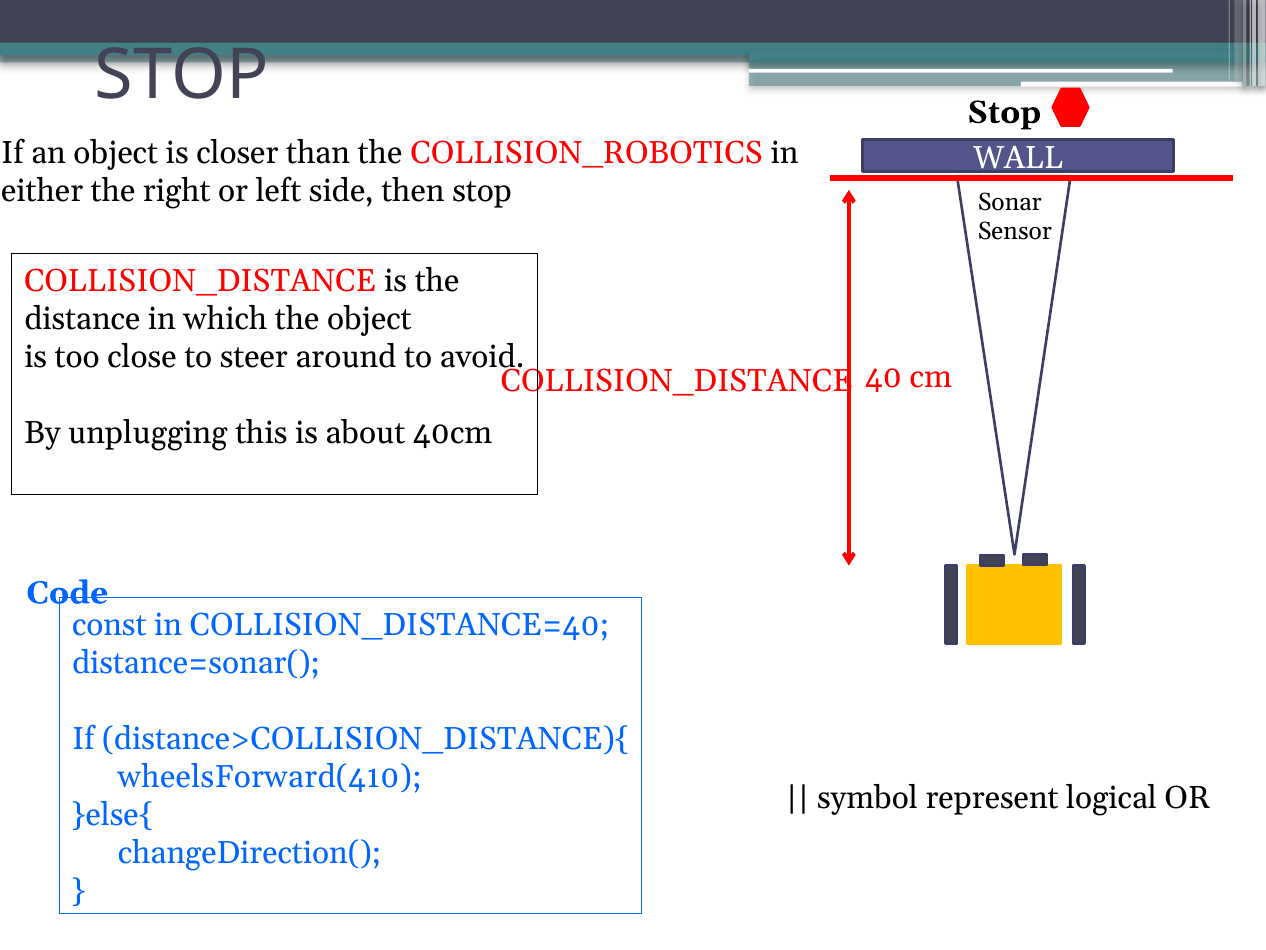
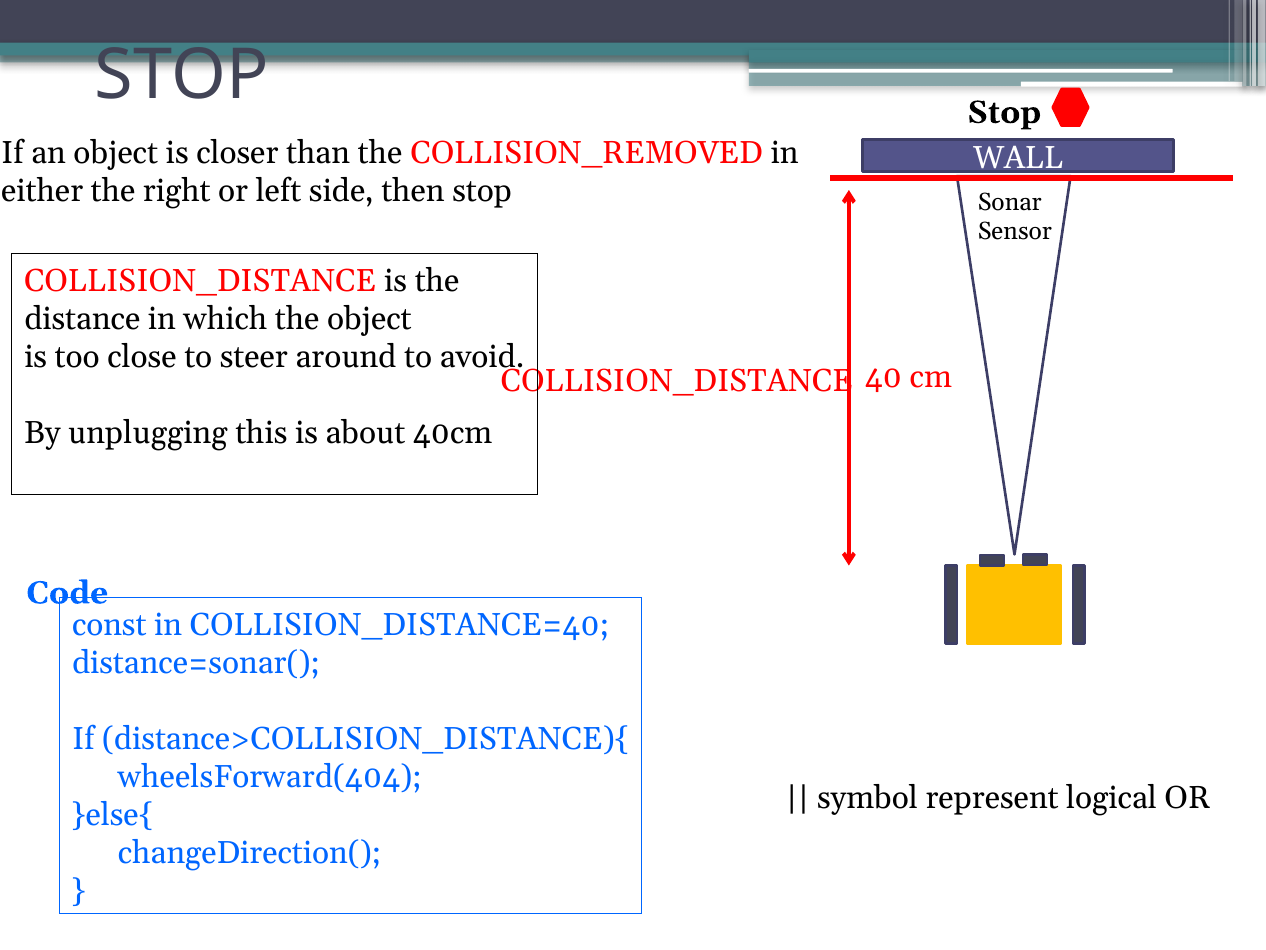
COLLISION_ROBOTICS: COLLISION_ROBOTICS -> COLLISION_REMOVED
wheelsForward(410: wheelsForward(410 -> wheelsForward(404
